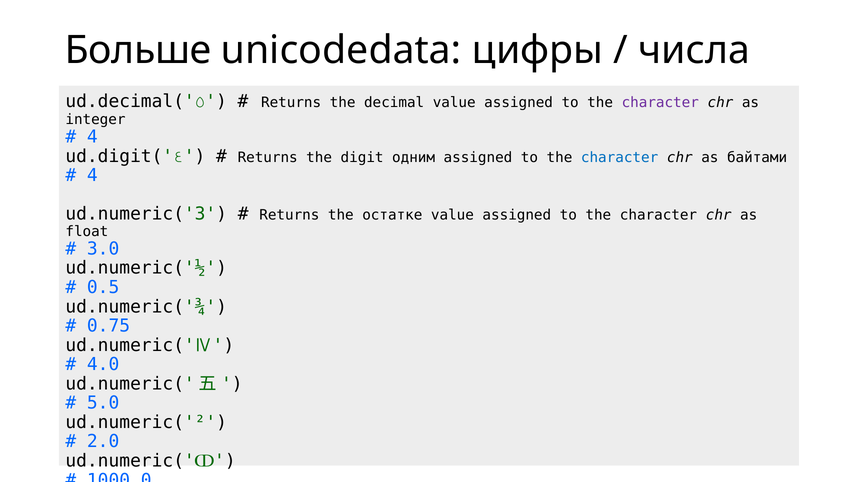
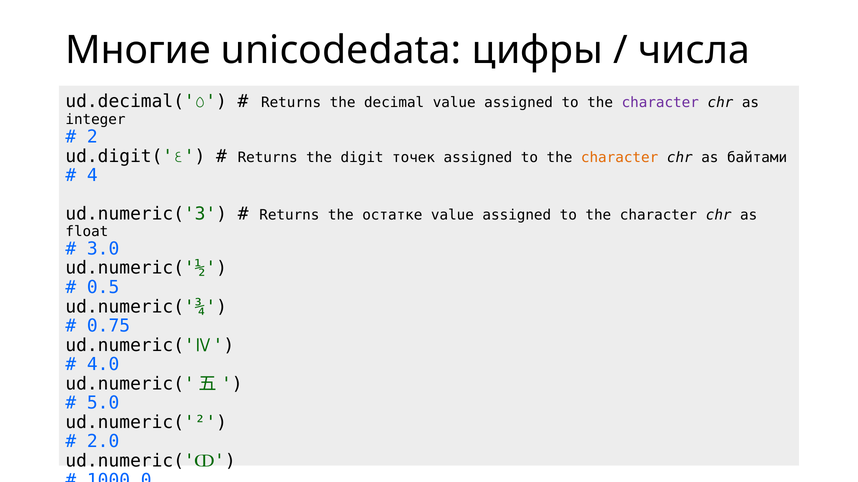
Больше: Больше -> Многие
4 at (92, 137): 4 -> 2
одним: одним -> точек
character at (620, 158) colour: blue -> orange
